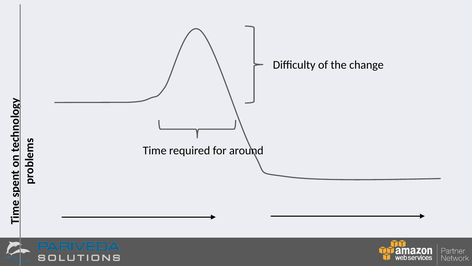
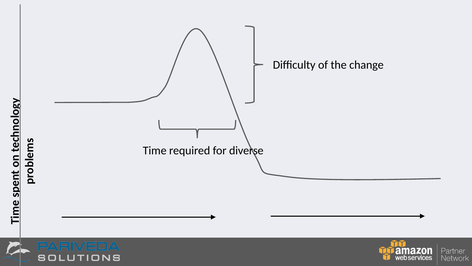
around: around -> diverse
